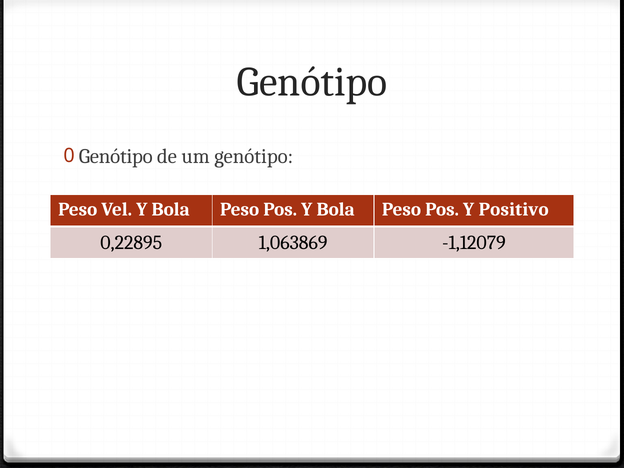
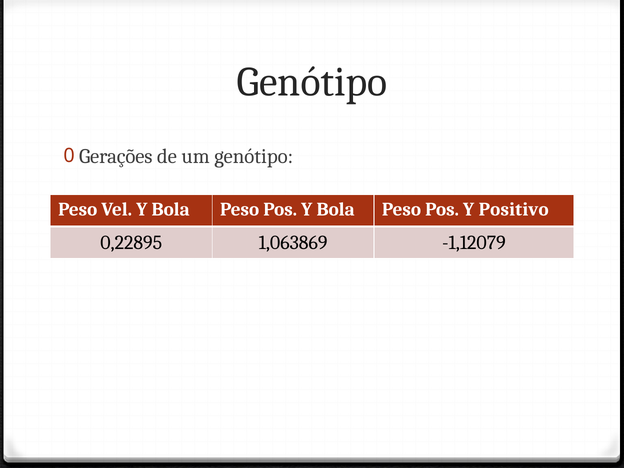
Genótipo at (116, 156): Genótipo -> Gerações
